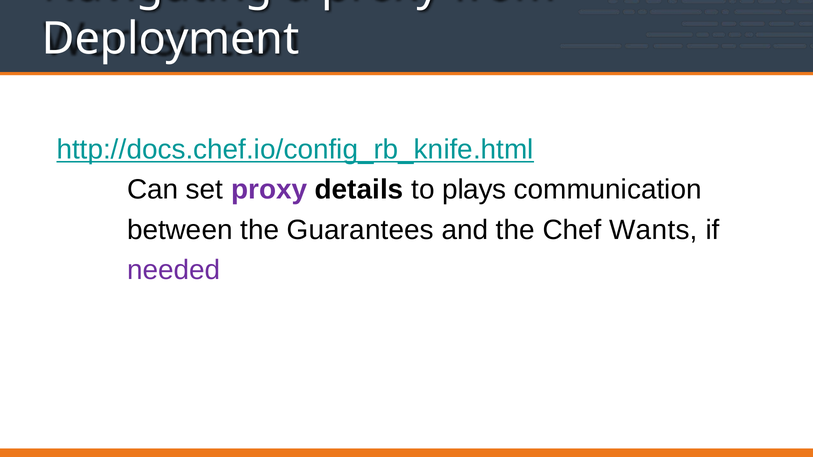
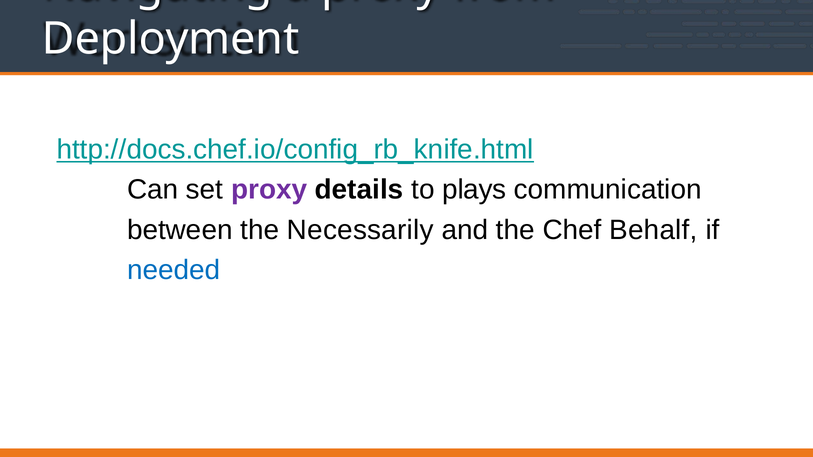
Guarantees: Guarantees -> Necessarily
Wants: Wants -> Behalf
needed colour: purple -> blue
